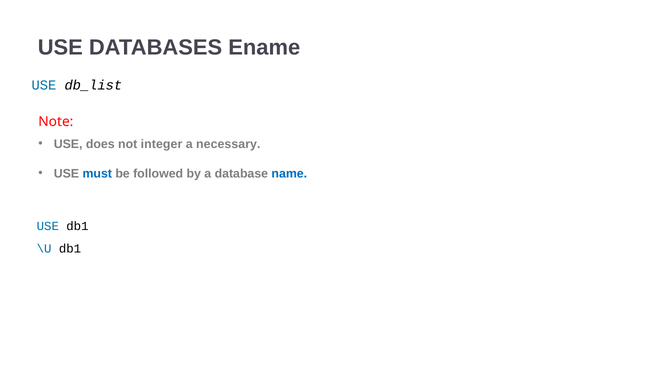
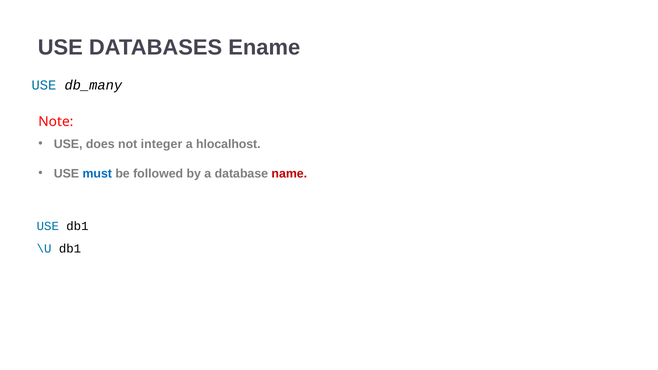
db_list: db_list -> db_many
necessary: necessary -> hlocalhost
name colour: blue -> red
